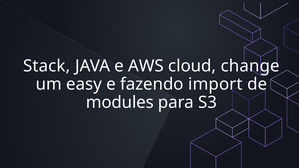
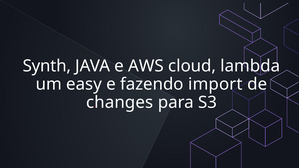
Stack: Stack -> Synth
change: change -> lambda
modules: modules -> changes
